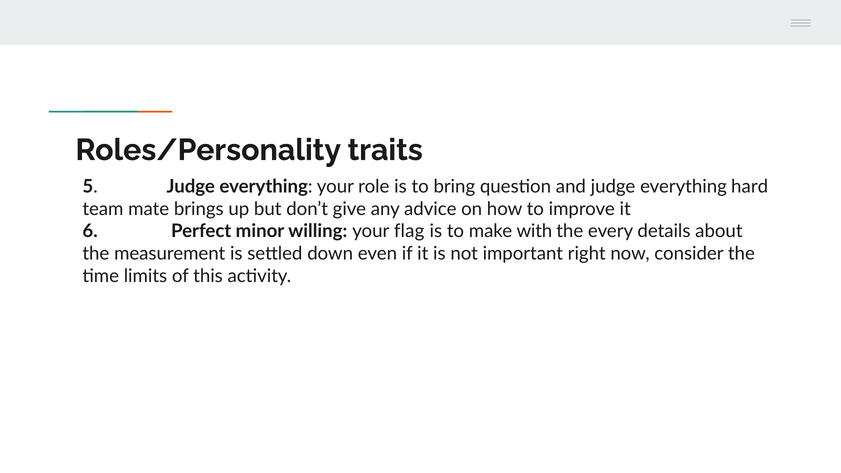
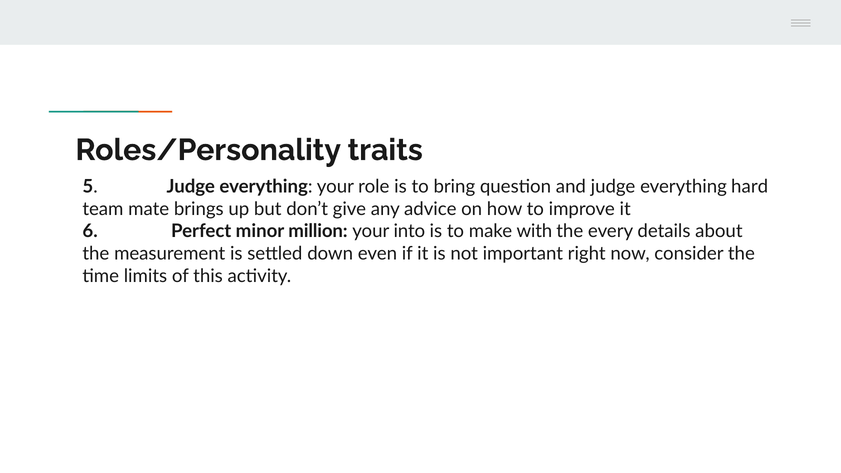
willing: willing -> million
flag: flag -> into
